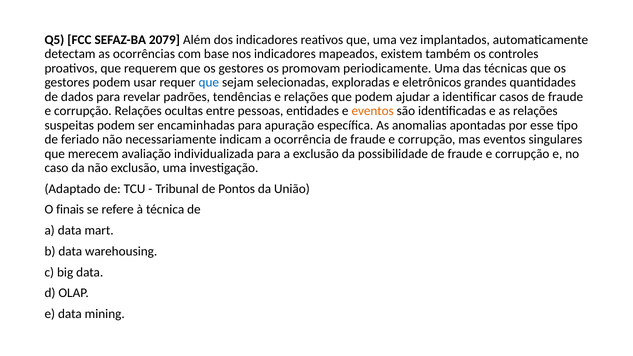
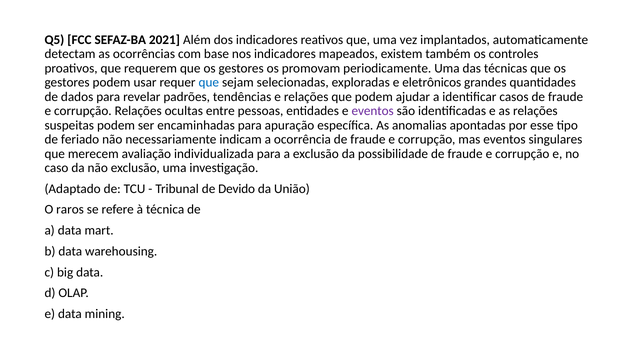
2079: 2079 -> 2021
eventos at (373, 111) colour: orange -> purple
Pontos: Pontos -> Devido
finais: finais -> raros
